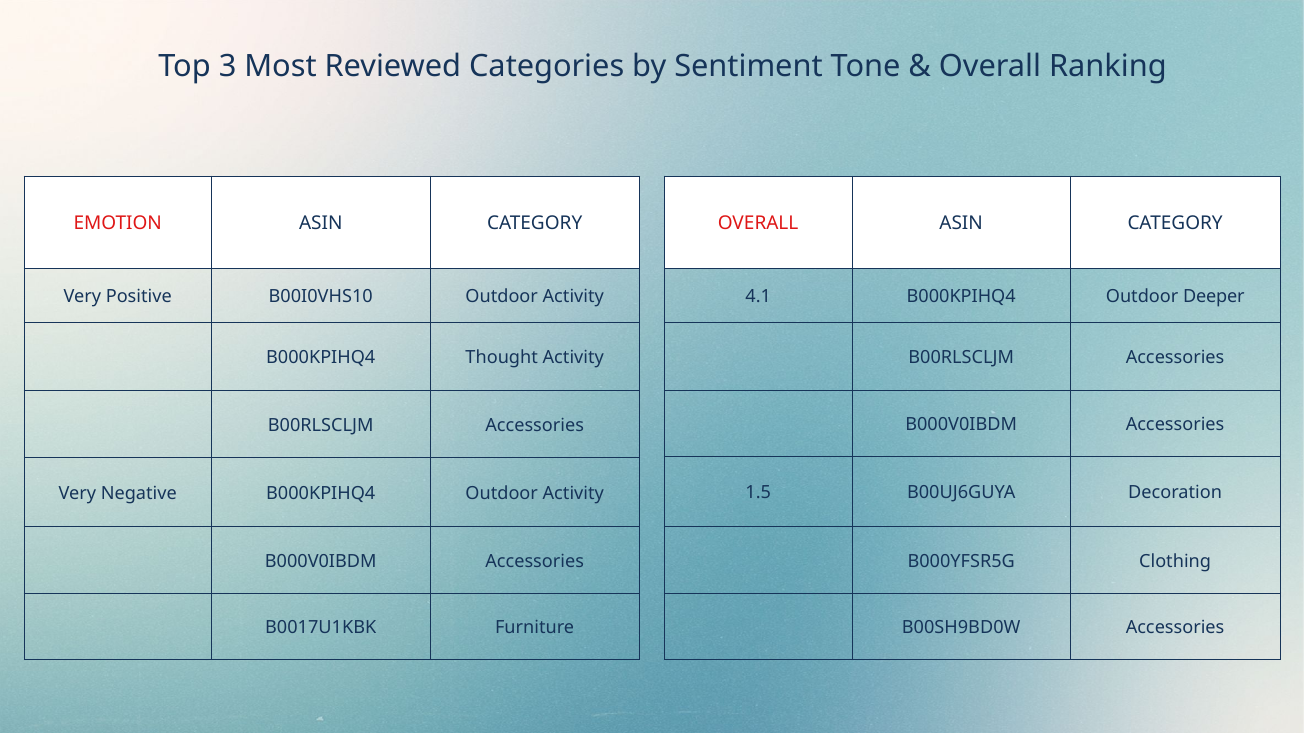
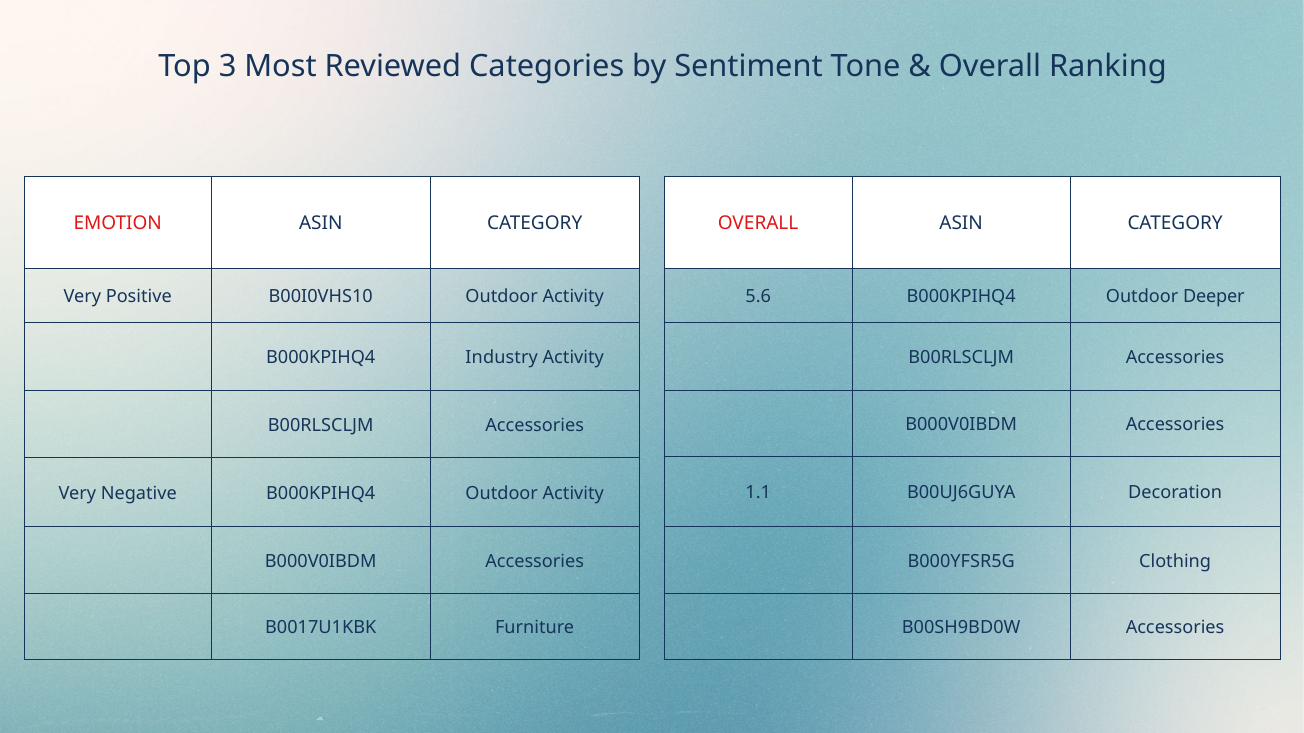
4.1: 4.1 -> 5.6
Thought: Thought -> Industry
1.5: 1.5 -> 1.1
